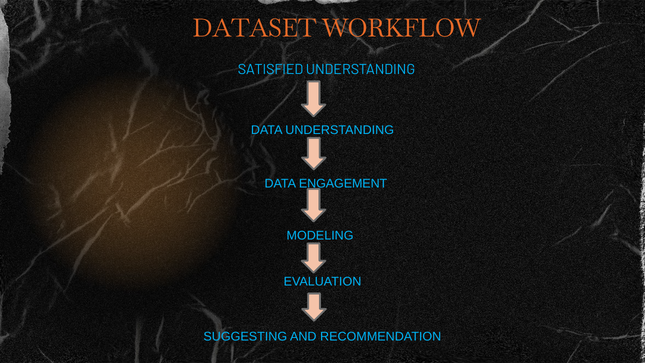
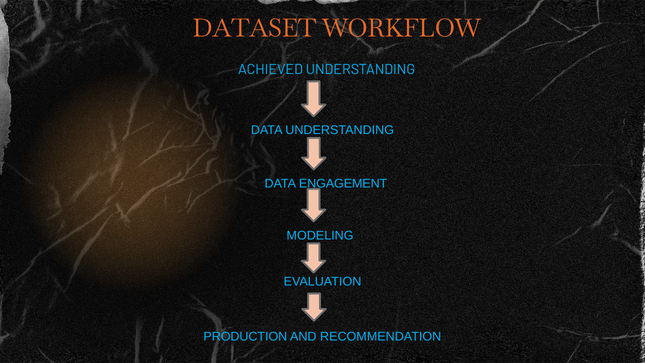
SATISFIED: SATISFIED -> ACHIEVED
SUGGESTING: SUGGESTING -> PRODUCTION
